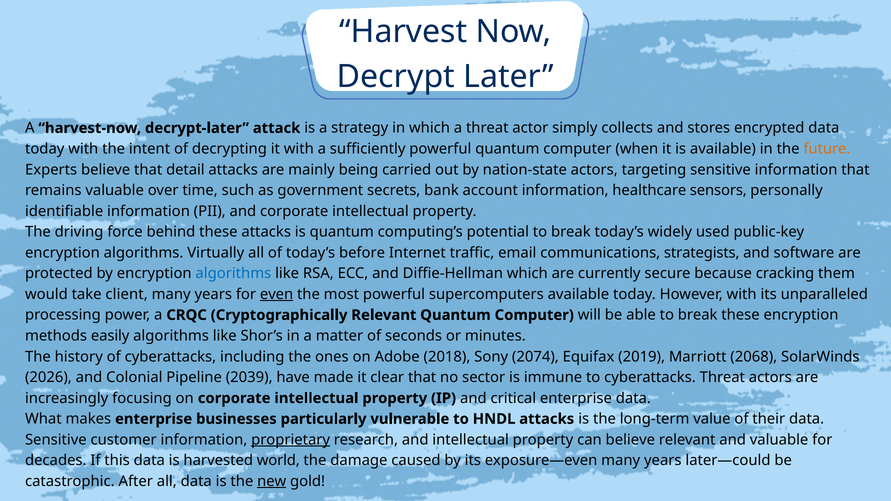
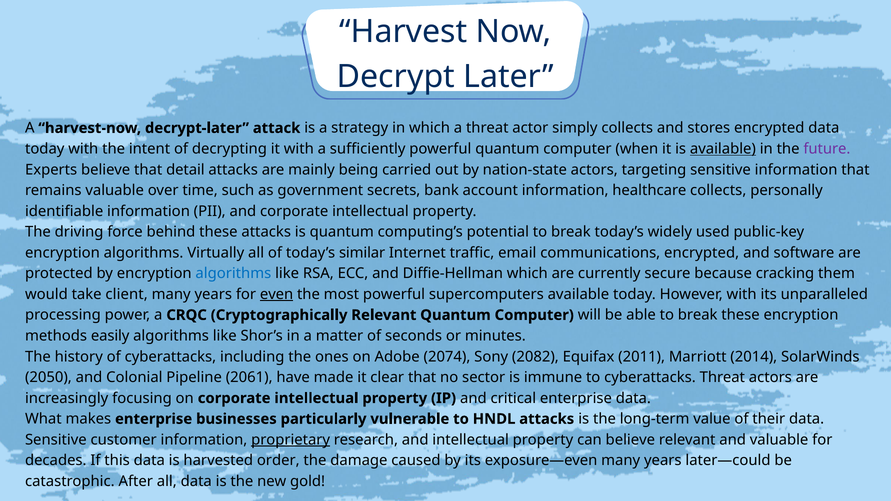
available at (723, 149) underline: none -> present
future colour: orange -> purple
healthcare sensors: sensors -> collects
before: before -> similar
communications strategists: strategists -> encrypted
2018: 2018 -> 2074
2074: 2074 -> 2082
2019: 2019 -> 2011
2068: 2068 -> 2014
2026: 2026 -> 2050
2039: 2039 -> 2061
world: world -> order
new underline: present -> none
